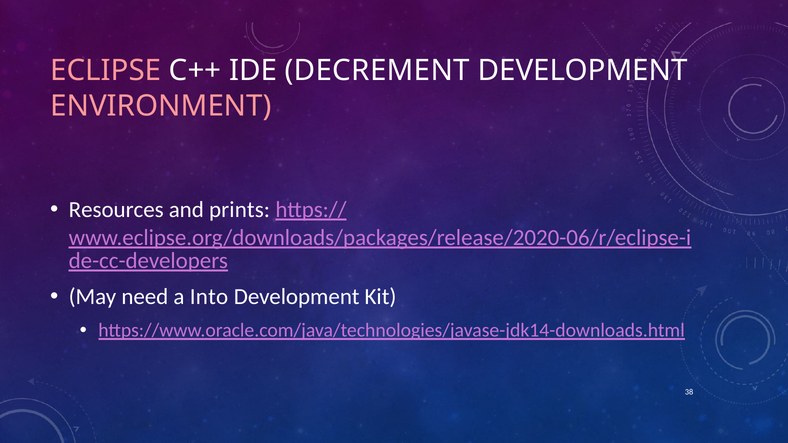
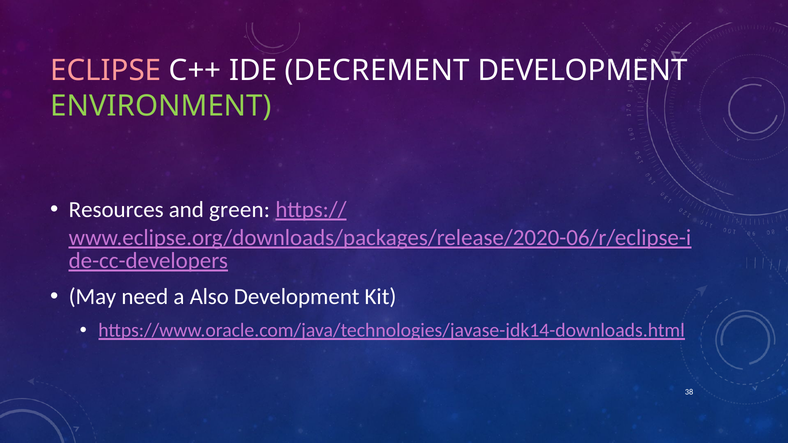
ENVIRONMENT colour: pink -> light green
prints: prints -> green
Into: Into -> Also
